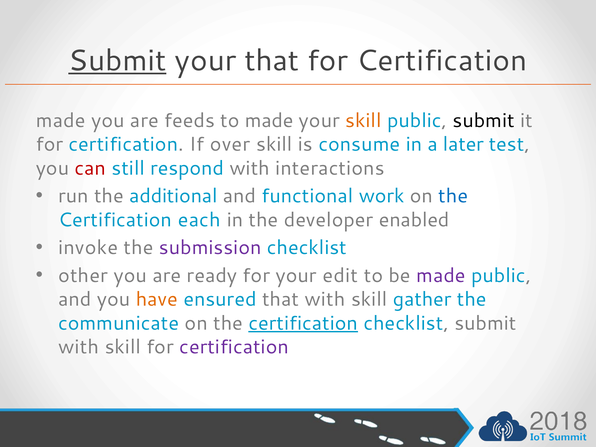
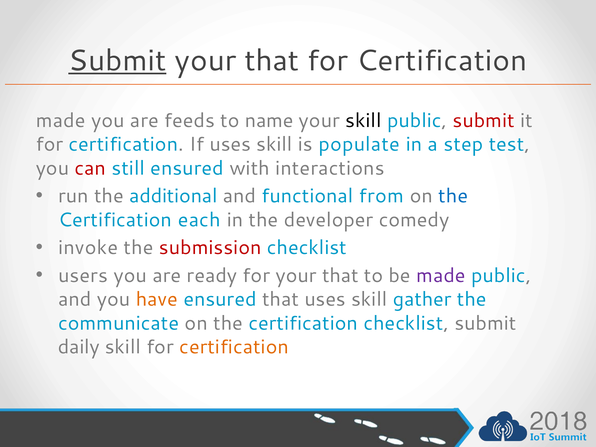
to made: made -> name
skill at (363, 121) colour: orange -> black
submit at (484, 121) colour: black -> red
If over: over -> uses
consume: consume -> populate
later: later -> step
still respond: respond -> ensured
work: work -> from
enabled: enabled -> comedy
submission colour: purple -> red
other: other -> users
for your edit: edit -> that
that with: with -> uses
certification at (303, 323) underline: present -> none
with at (79, 347): with -> daily
certification at (234, 347) colour: purple -> orange
